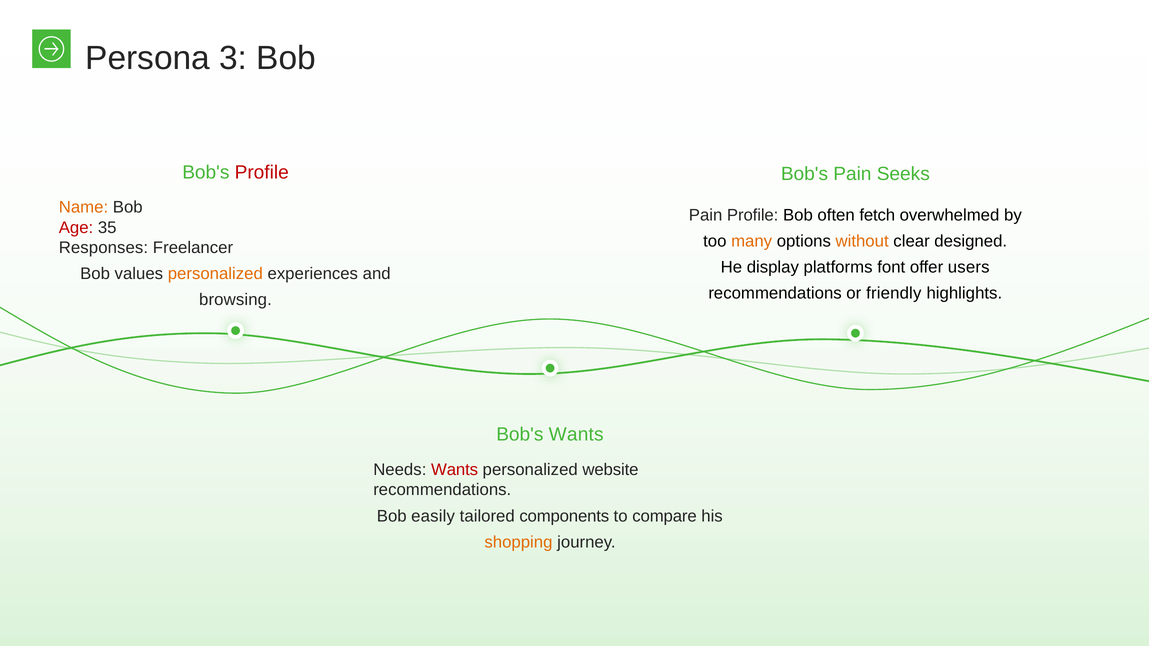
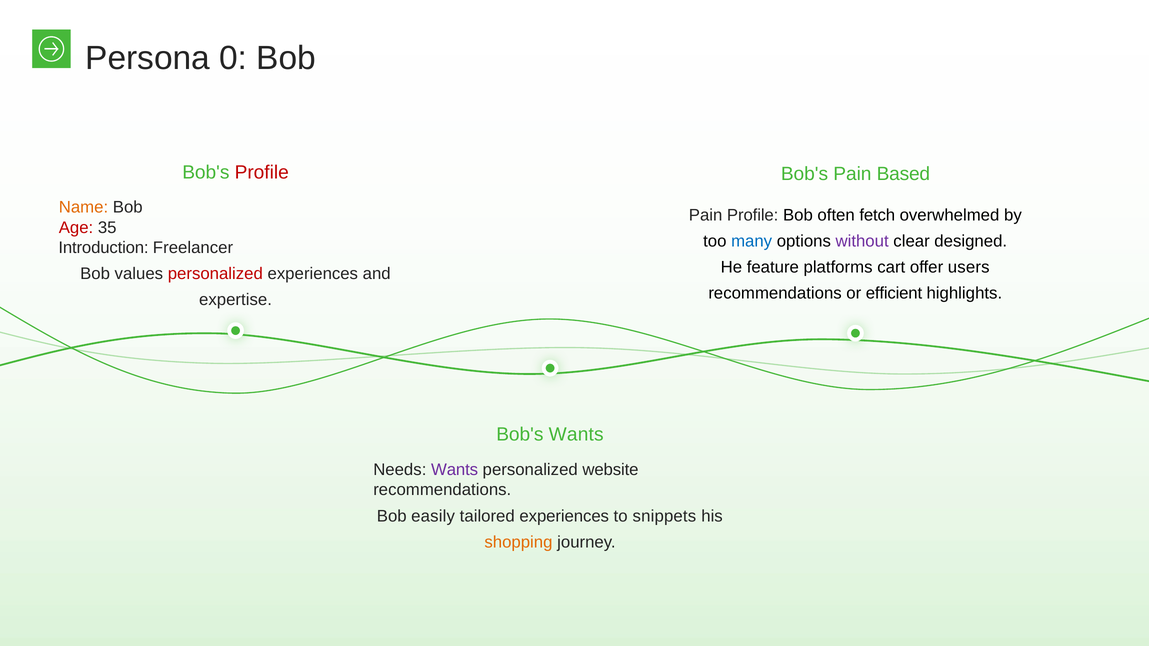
3: 3 -> 0
Seeks: Seeks -> Based
many colour: orange -> blue
without colour: orange -> purple
Responses: Responses -> Introduction
display: display -> feature
font: font -> cart
personalized at (215, 274) colour: orange -> red
friendly: friendly -> efficient
browsing: browsing -> expertise
Wants at (455, 470) colour: red -> purple
tailored components: components -> experiences
compare: compare -> snippets
